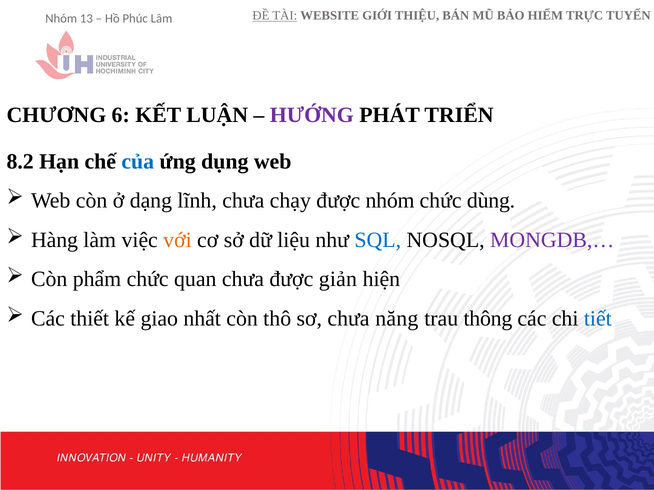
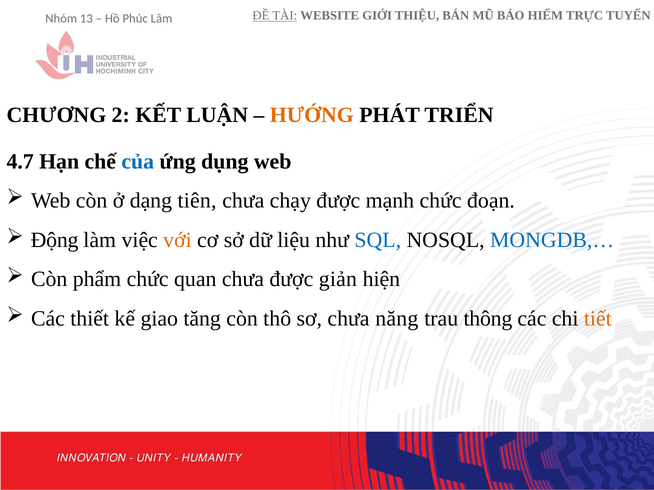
6: 6 -> 2
HƯỚNG colour: purple -> orange
8.2: 8.2 -> 4.7
lĩnh: lĩnh -> tiên
được nhóm: nhóm -> mạnh
dùng: dùng -> đoạn
Hàng: Hàng -> Động
MONGDB,… colour: purple -> blue
nhất: nhất -> tăng
tiết colour: blue -> orange
